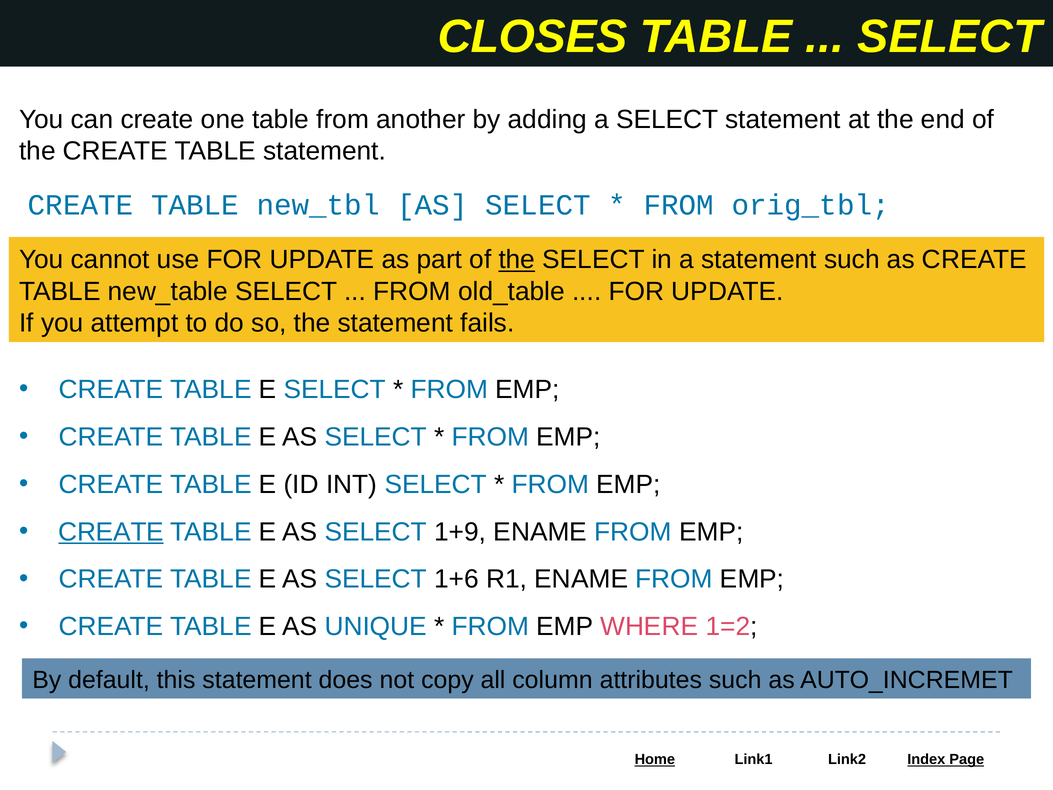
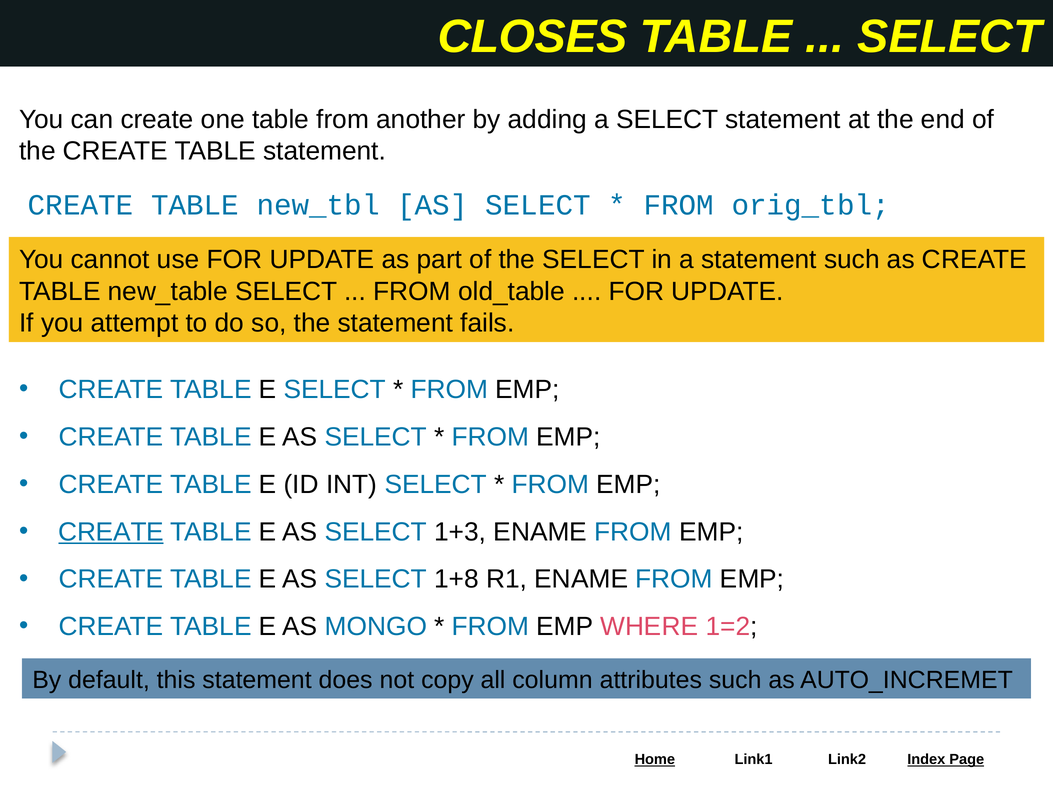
the at (517, 260) underline: present -> none
1+9: 1+9 -> 1+3
1+6: 1+6 -> 1+8
UNIQUE: UNIQUE -> MONGO
